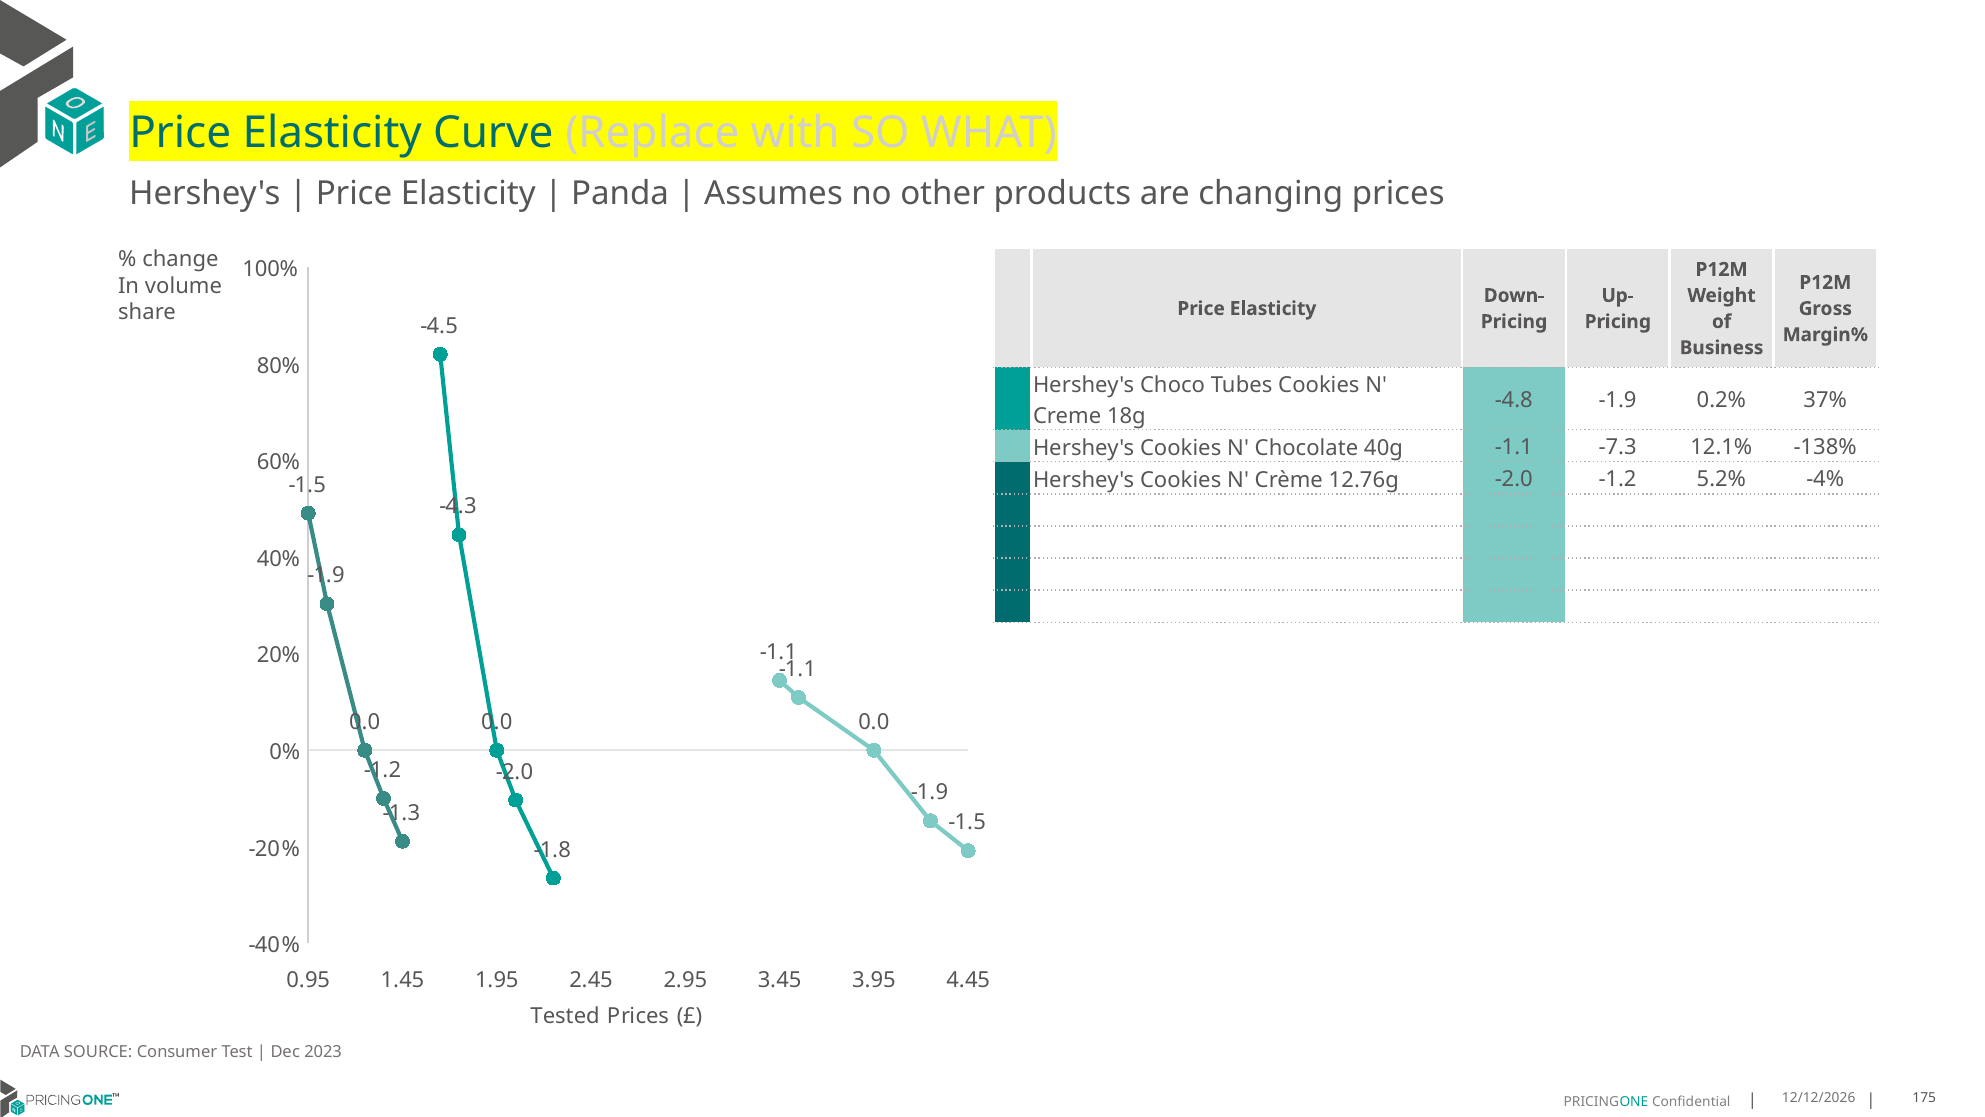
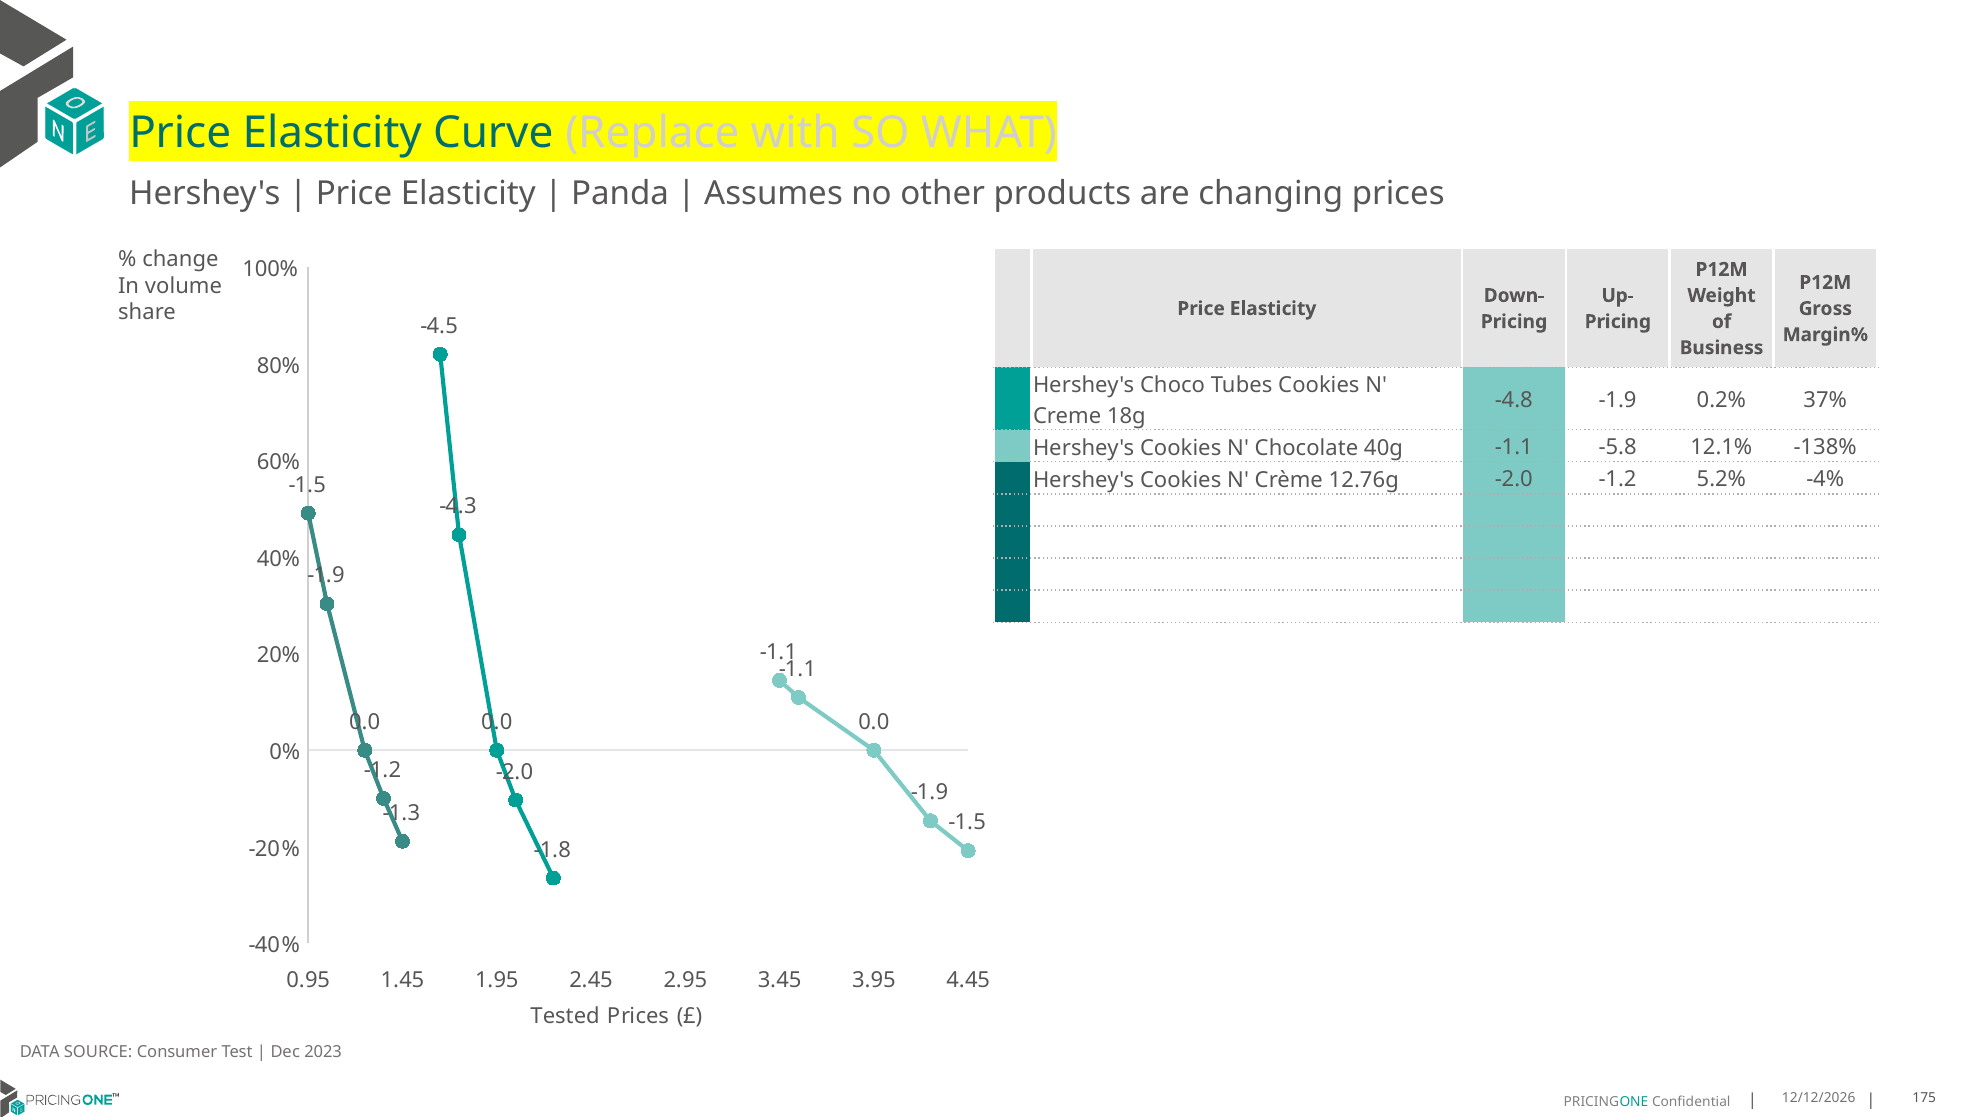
-7.3: -7.3 -> -5.8
